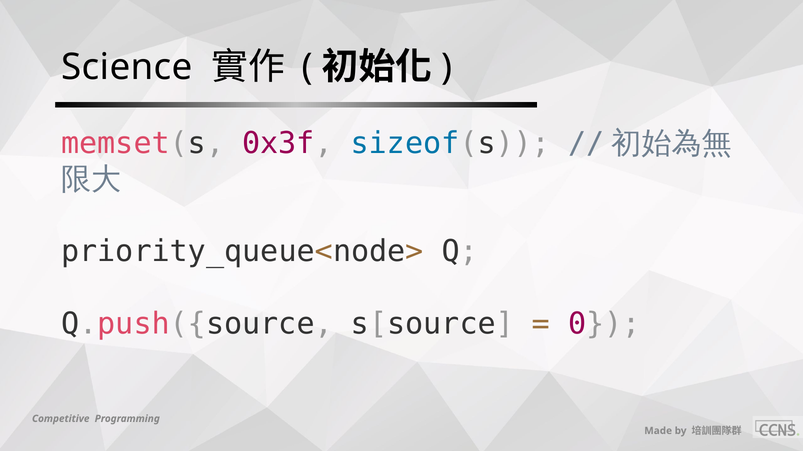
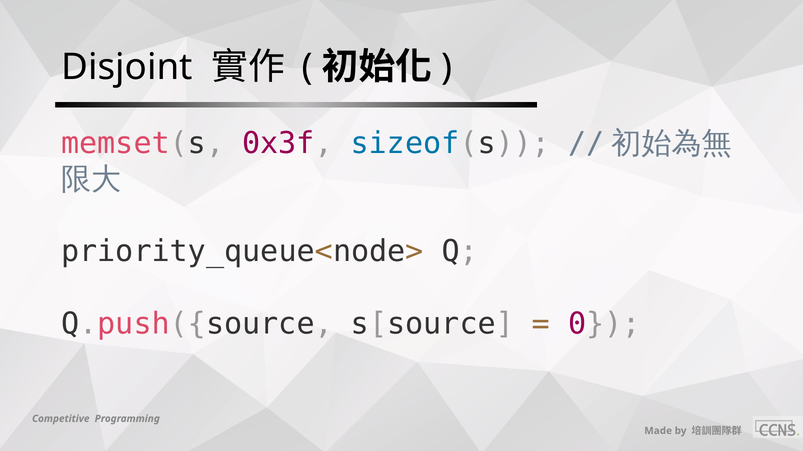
Science: Science -> Disjoint
